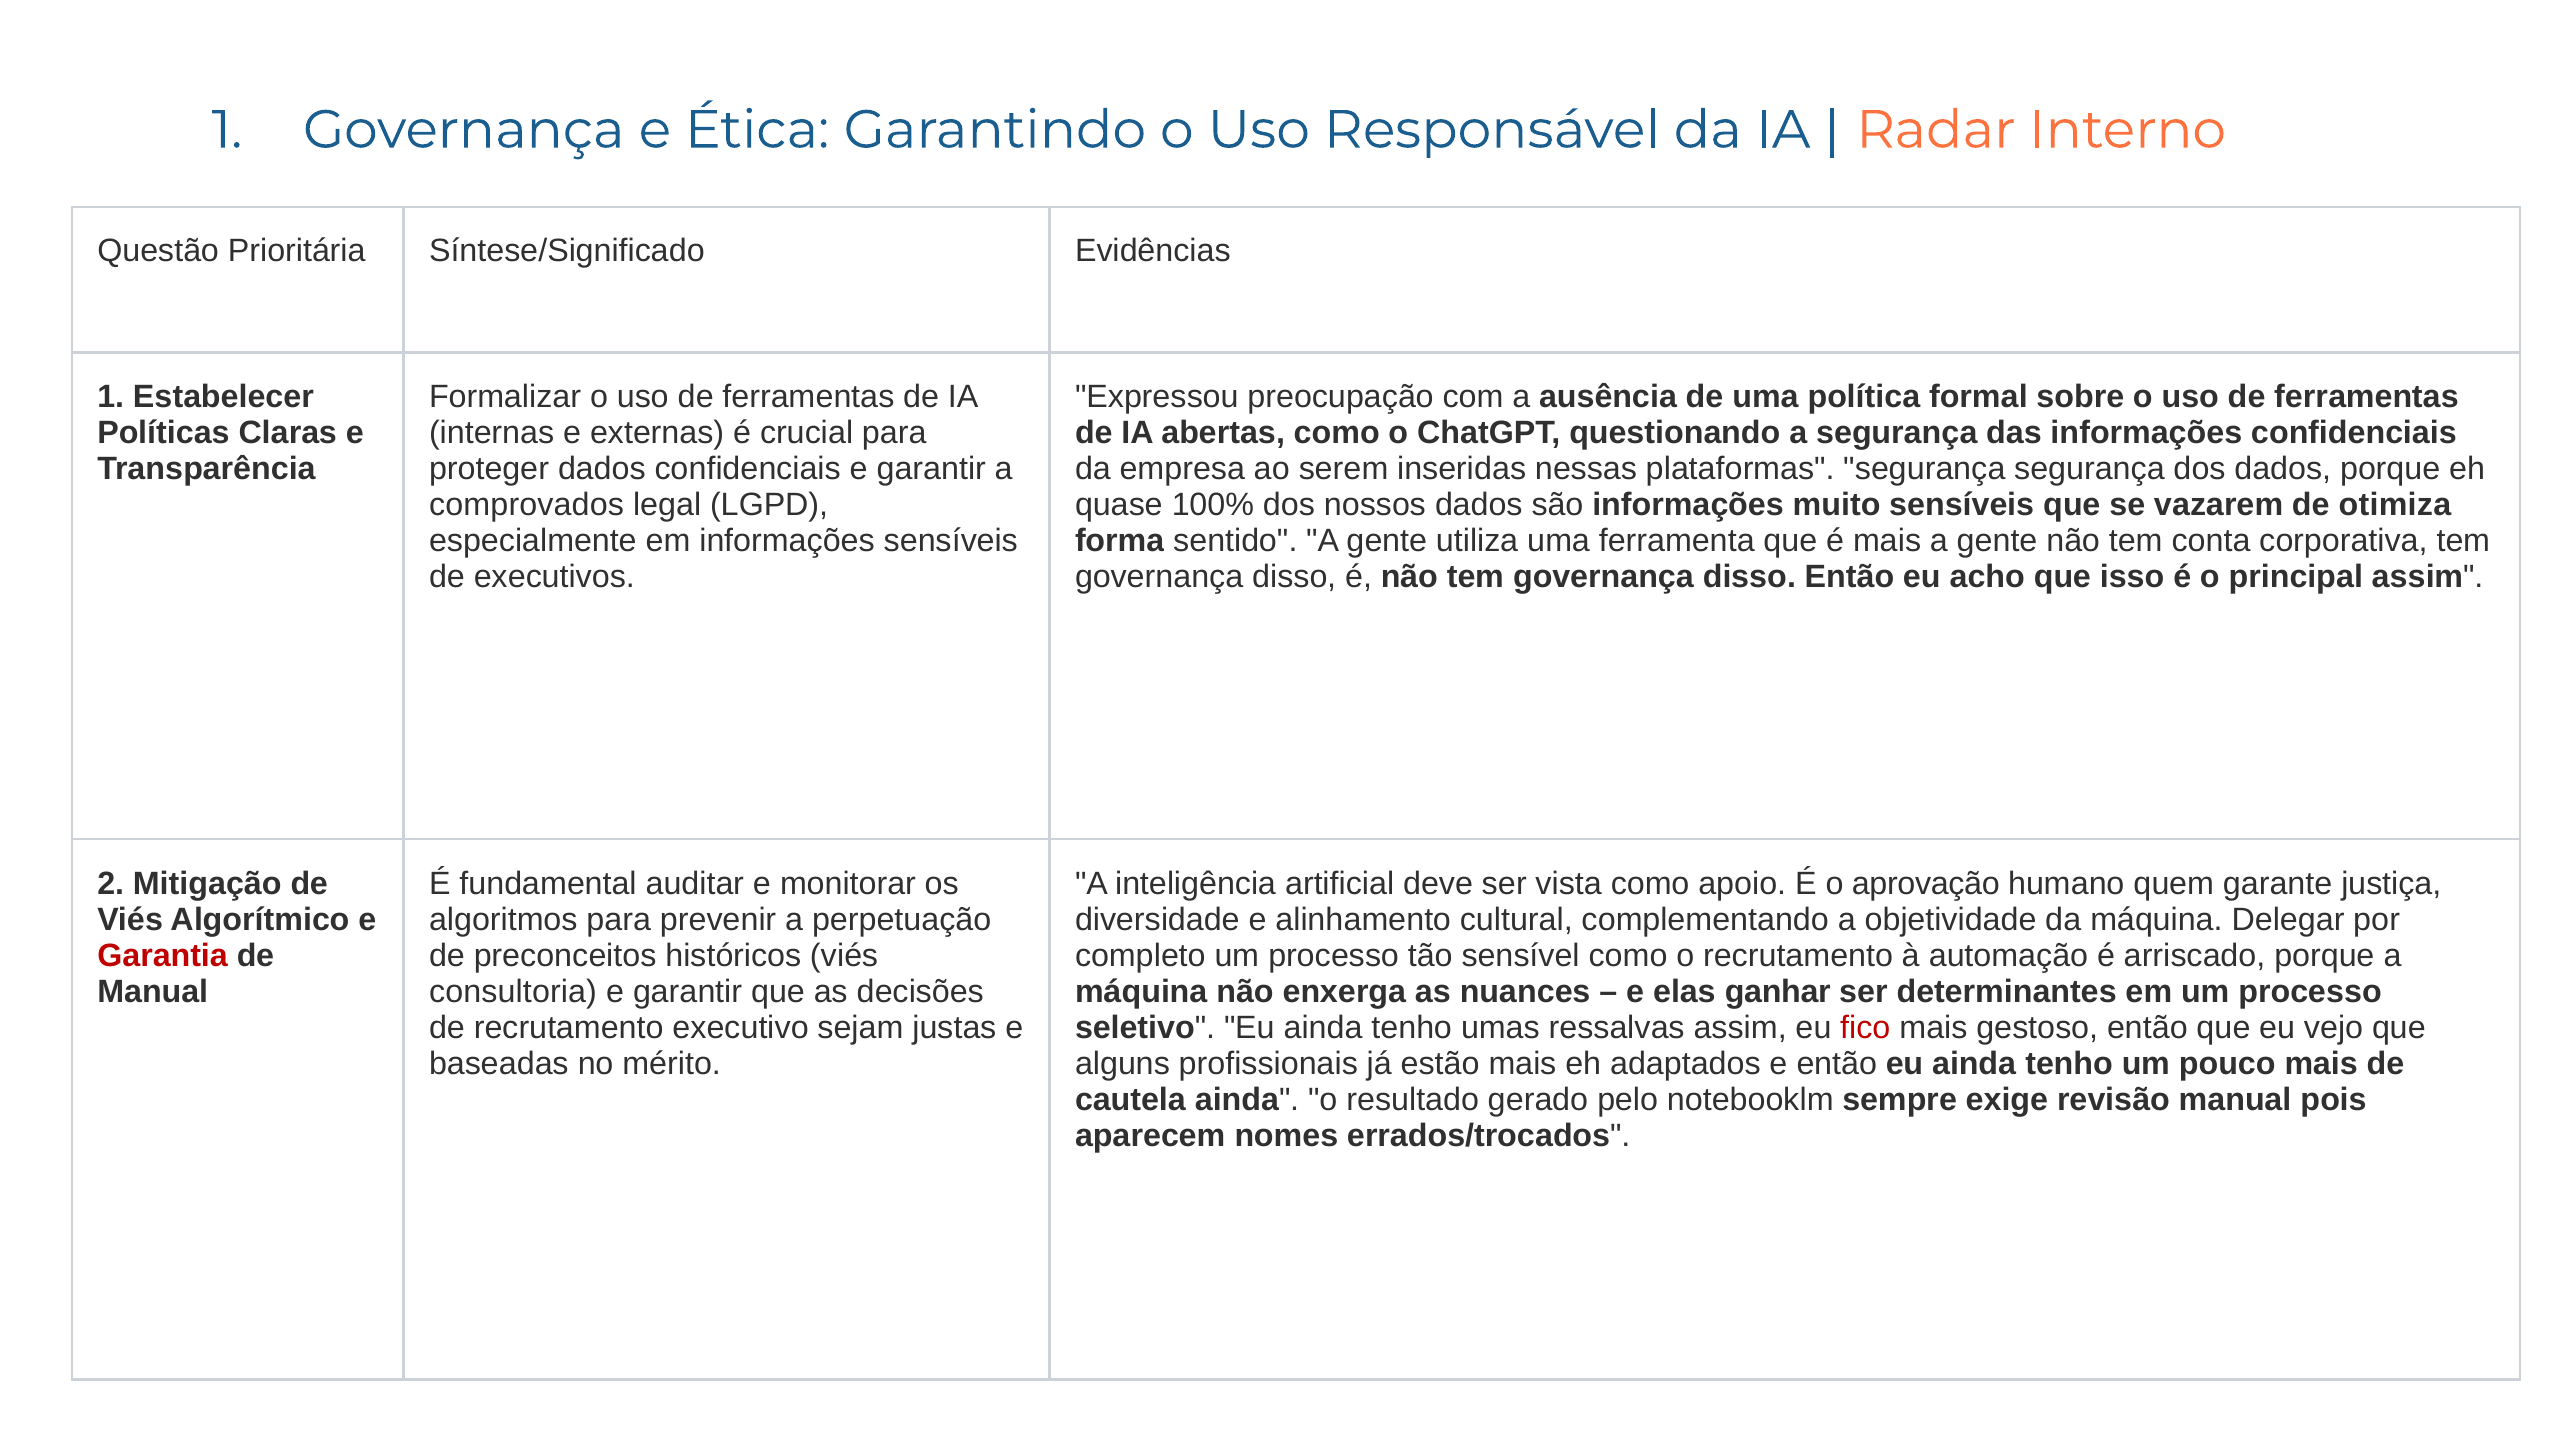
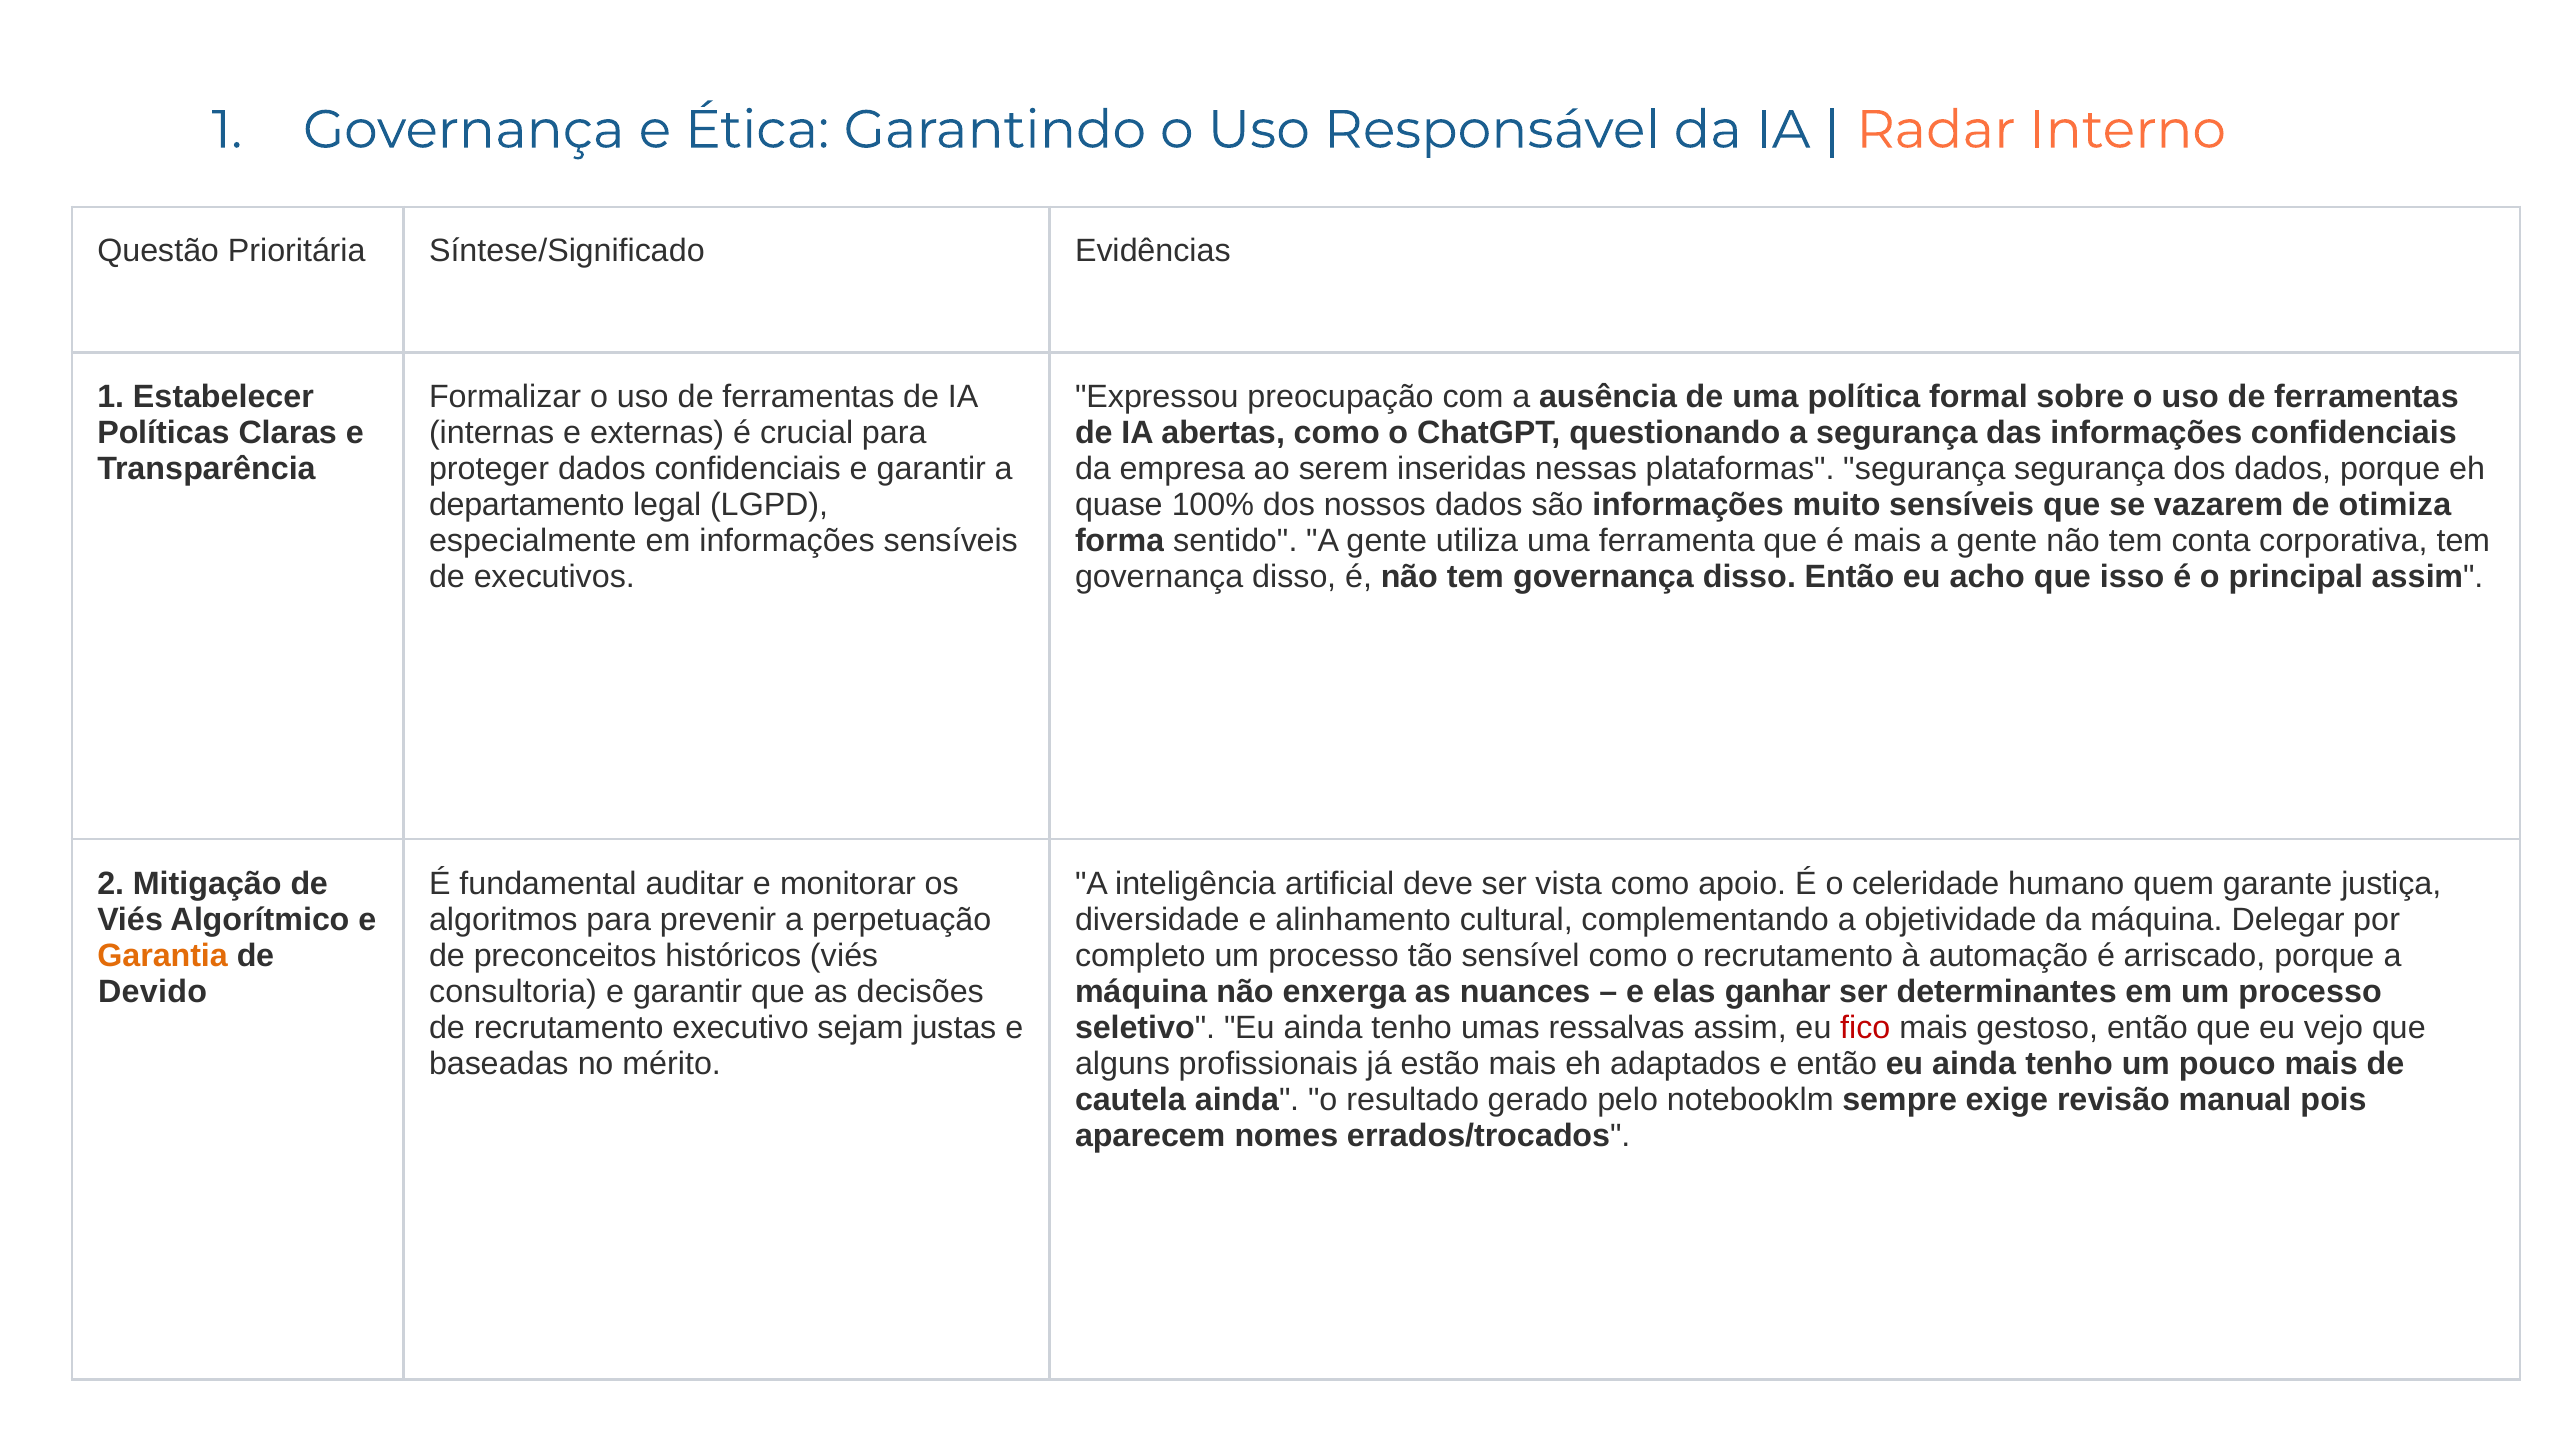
comprovados: comprovados -> departamento
aprovação: aprovação -> celeridade
Garantia colour: red -> orange
Manual at (153, 992): Manual -> Devido
